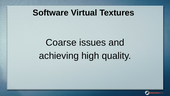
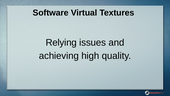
Coarse: Coarse -> Relying
